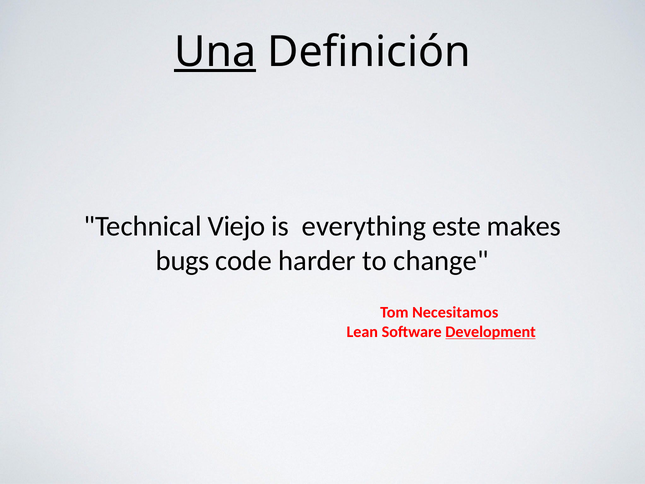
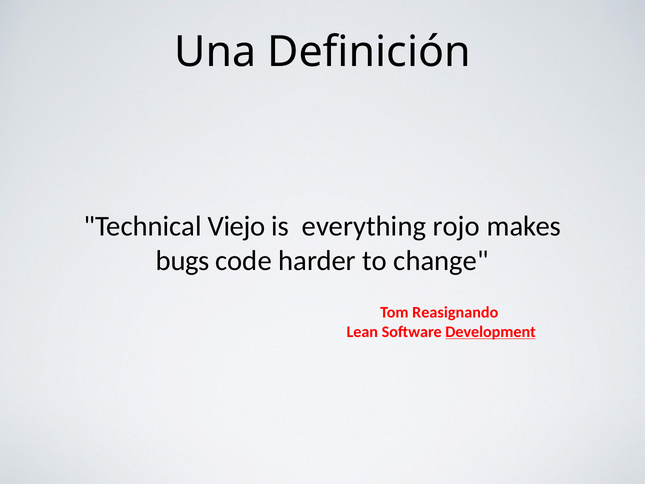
Una underline: present -> none
este: este -> rojo
Necesitamos: Necesitamos -> Reasignando
